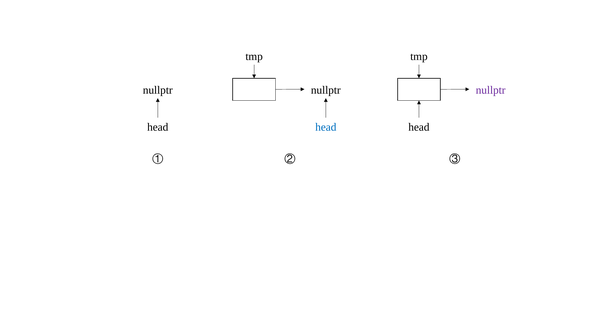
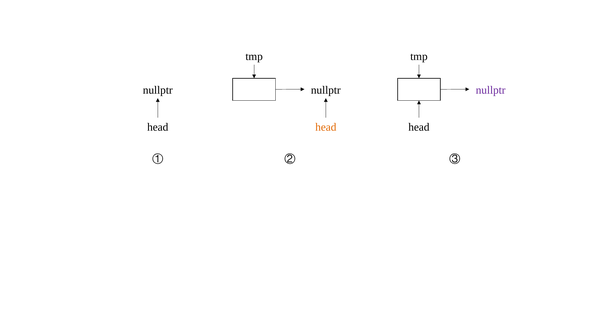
head at (326, 127) colour: blue -> orange
